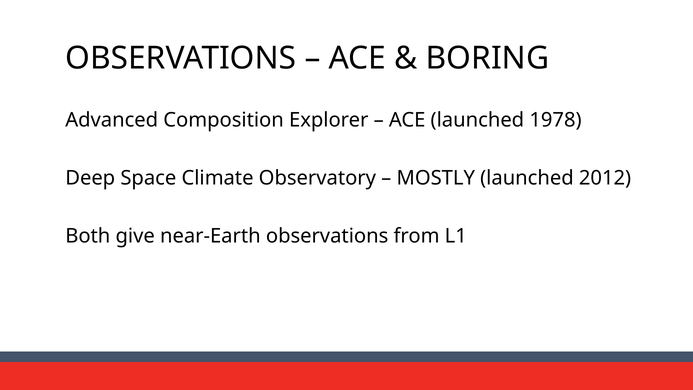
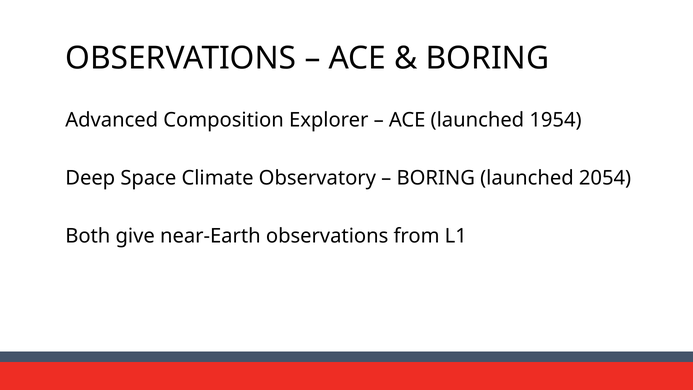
1978: 1978 -> 1954
MOSTLY at (436, 178): MOSTLY -> BORING
2012: 2012 -> 2054
